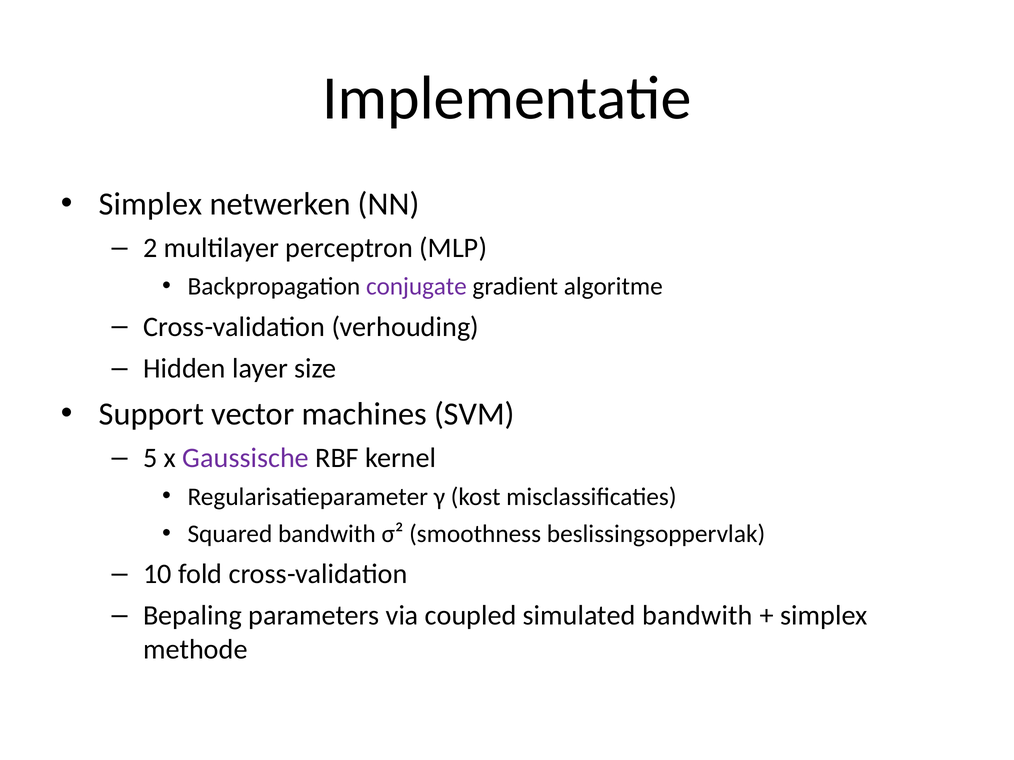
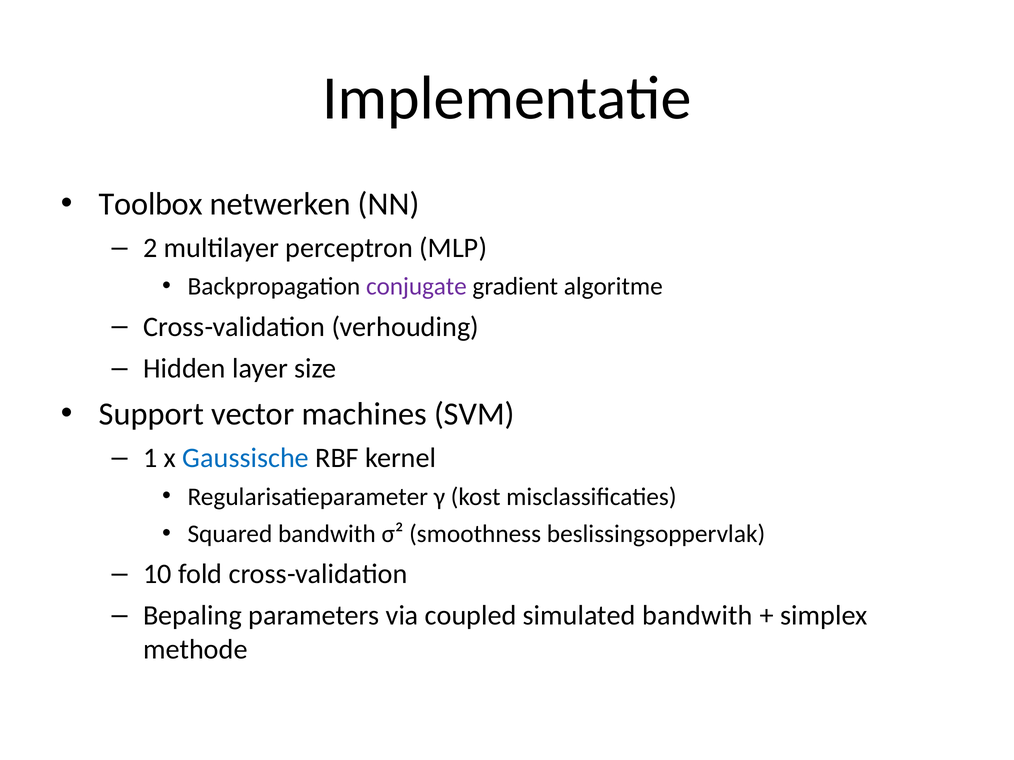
Simplex at (151, 204): Simplex -> Toolbox
5: 5 -> 1
Gaussische colour: purple -> blue
